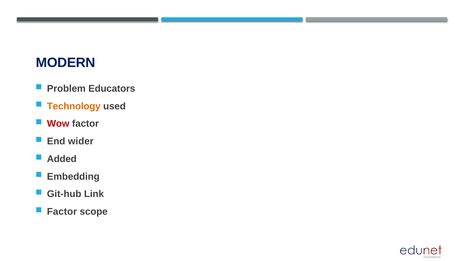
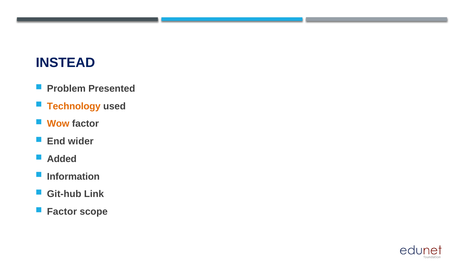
MODERN: MODERN -> INSTEAD
Educators: Educators -> Presented
Wow colour: red -> orange
Embedding: Embedding -> Information
